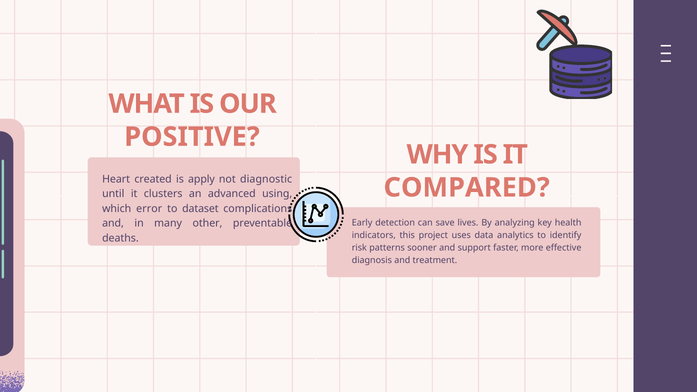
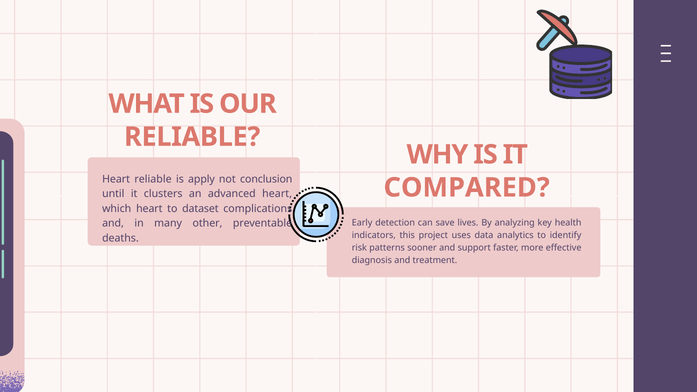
POSITIVE at (192, 137): POSITIVE -> RELIABLE
Heart created: created -> reliable
diagnostic: diagnostic -> conclusion
advanced using: using -> heart
which error: error -> heart
